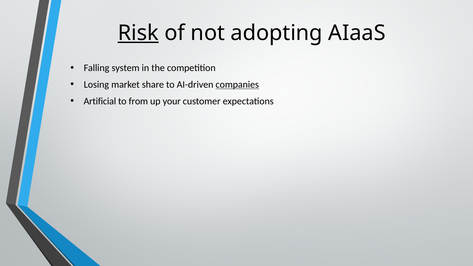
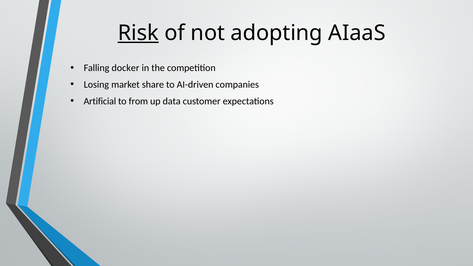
system: system -> docker
companies underline: present -> none
your: your -> data
